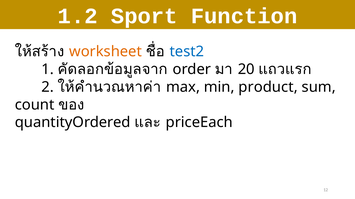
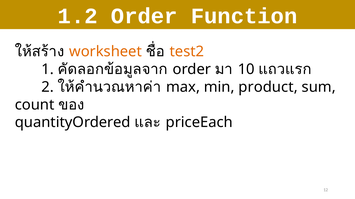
1.2 Sport: Sport -> Order
test2 colour: blue -> orange
20: 20 -> 10
